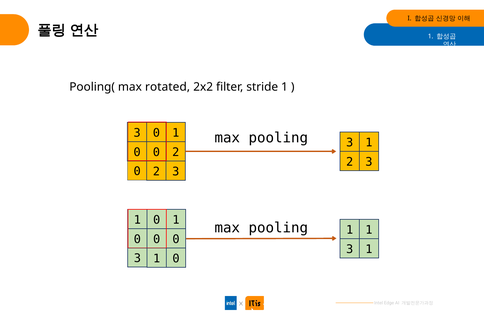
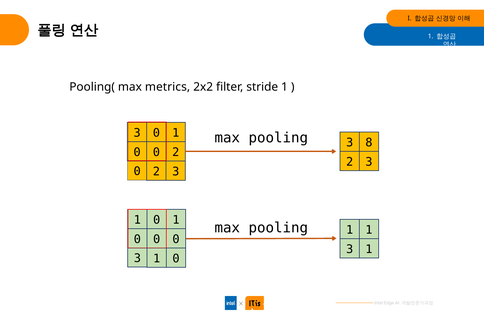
rotated: rotated -> metrics
1 at (369, 143): 1 -> 8
